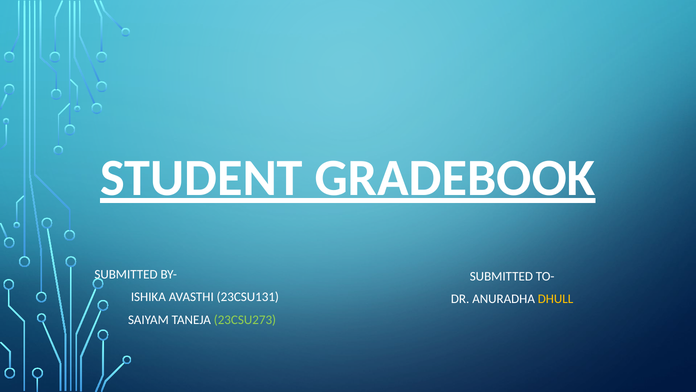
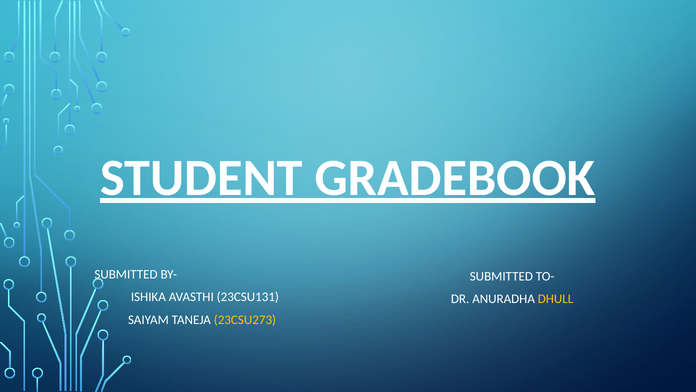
23CSU273 colour: light green -> yellow
